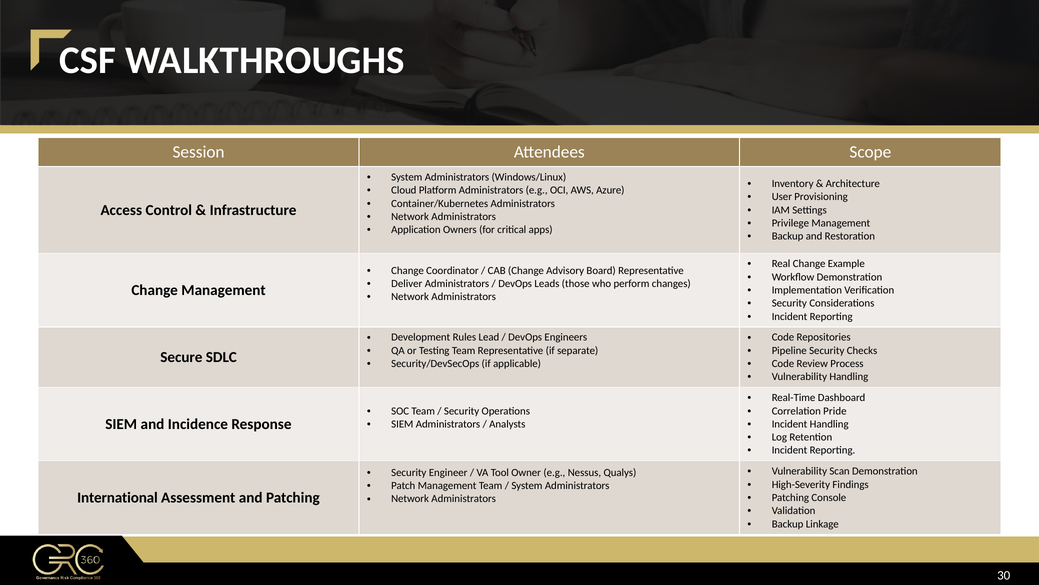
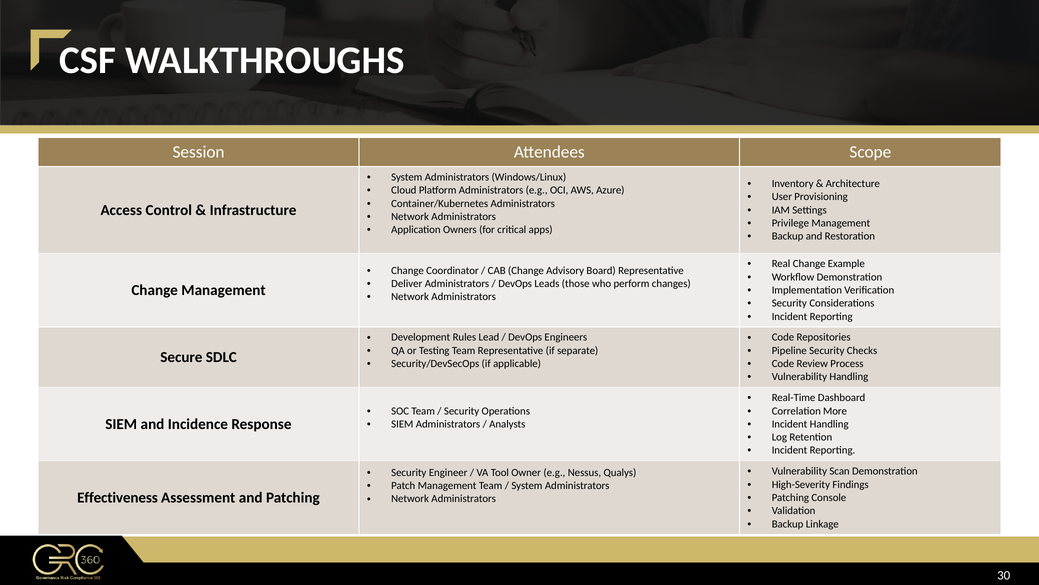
Pride: Pride -> More
International: International -> Effectiveness
